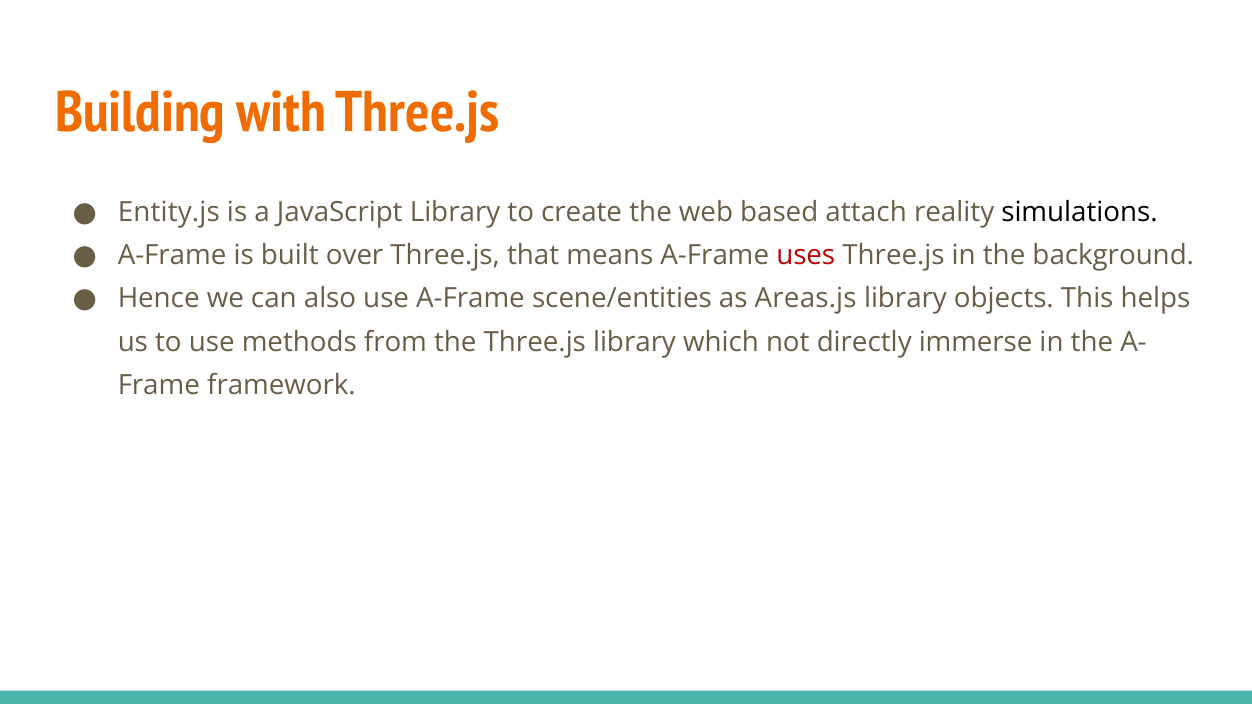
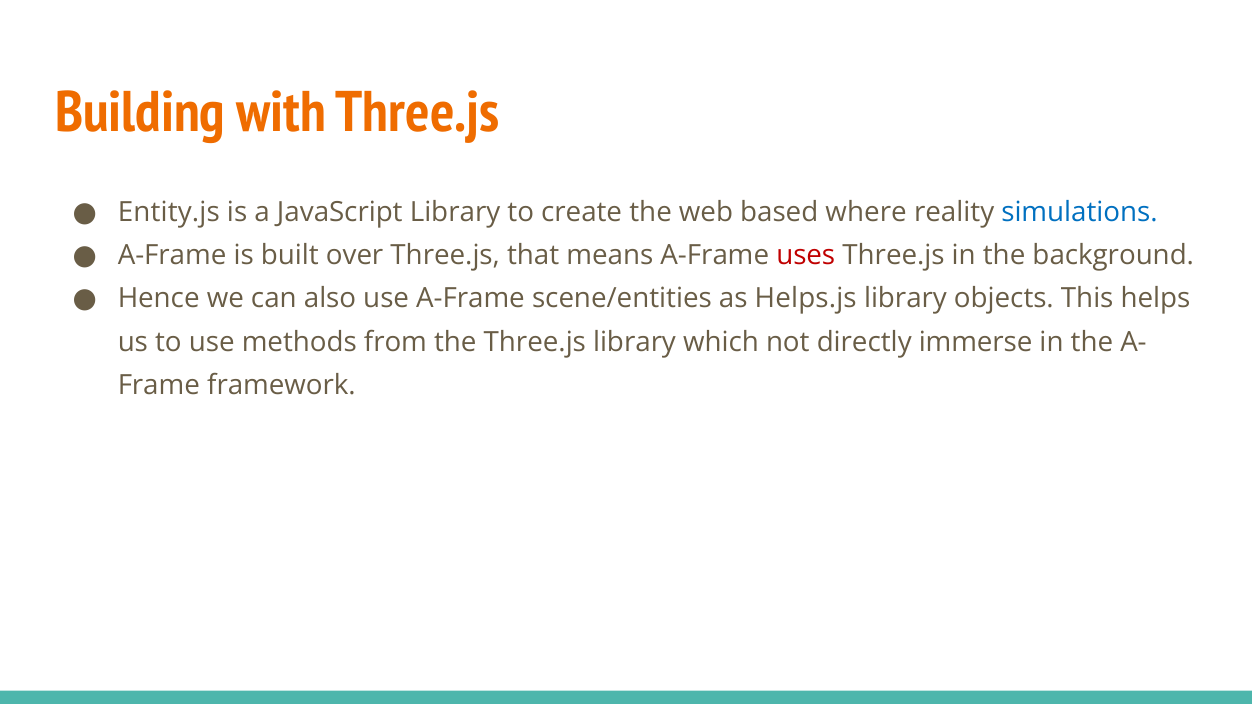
attach: attach -> where
simulations colour: black -> blue
Areas.js: Areas.js -> Helps.js
